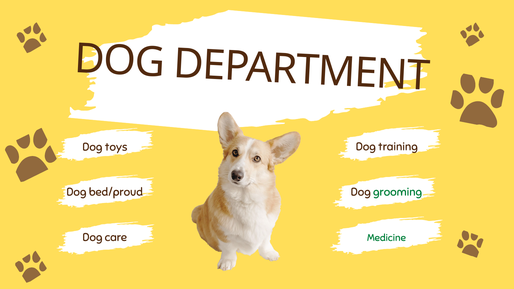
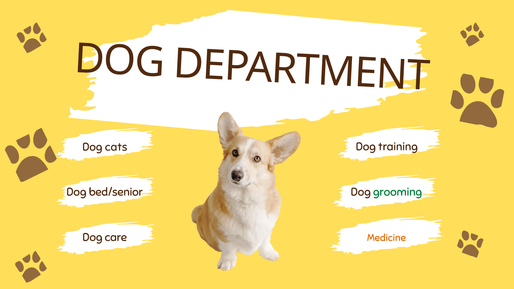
toys: toys -> cats
bed/proud: bed/proud -> bed/senior
Medicine colour: green -> orange
